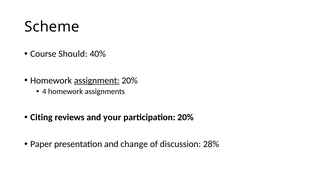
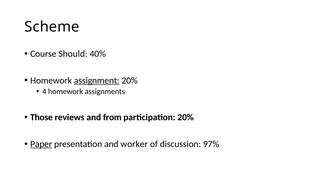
Citing: Citing -> Those
your: your -> from
Paper underline: none -> present
change: change -> worker
28%: 28% -> 97%
